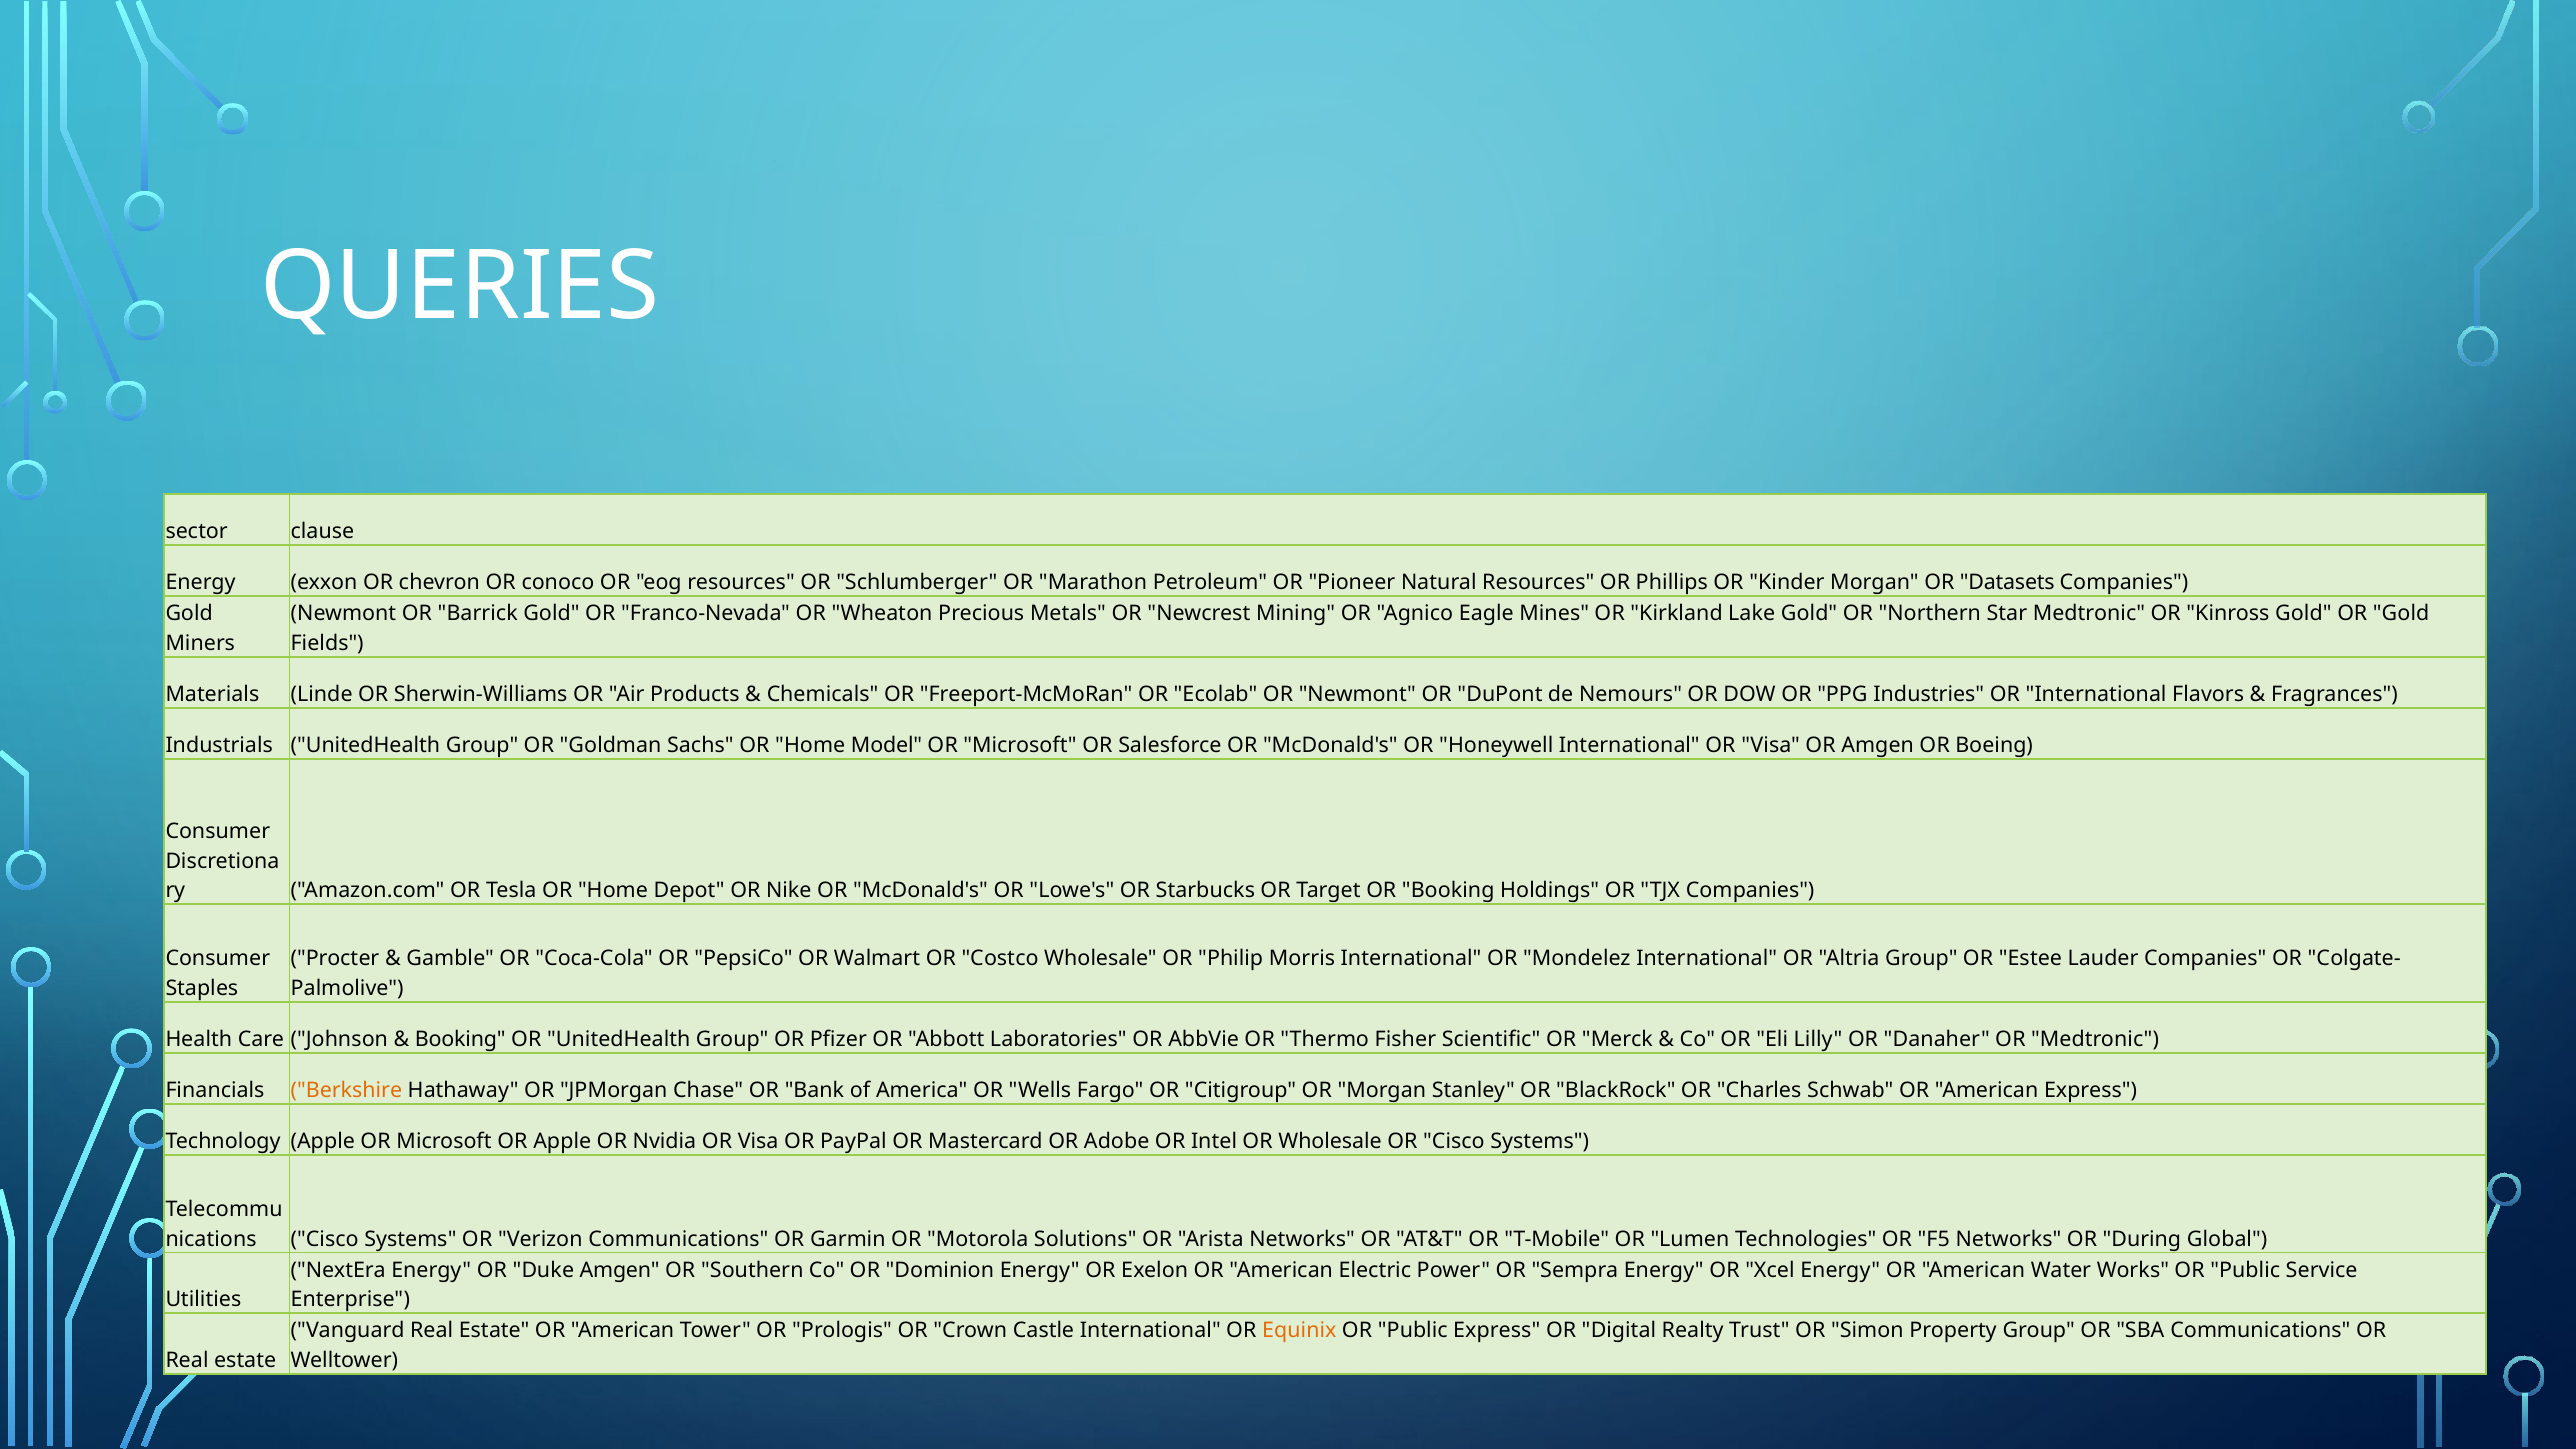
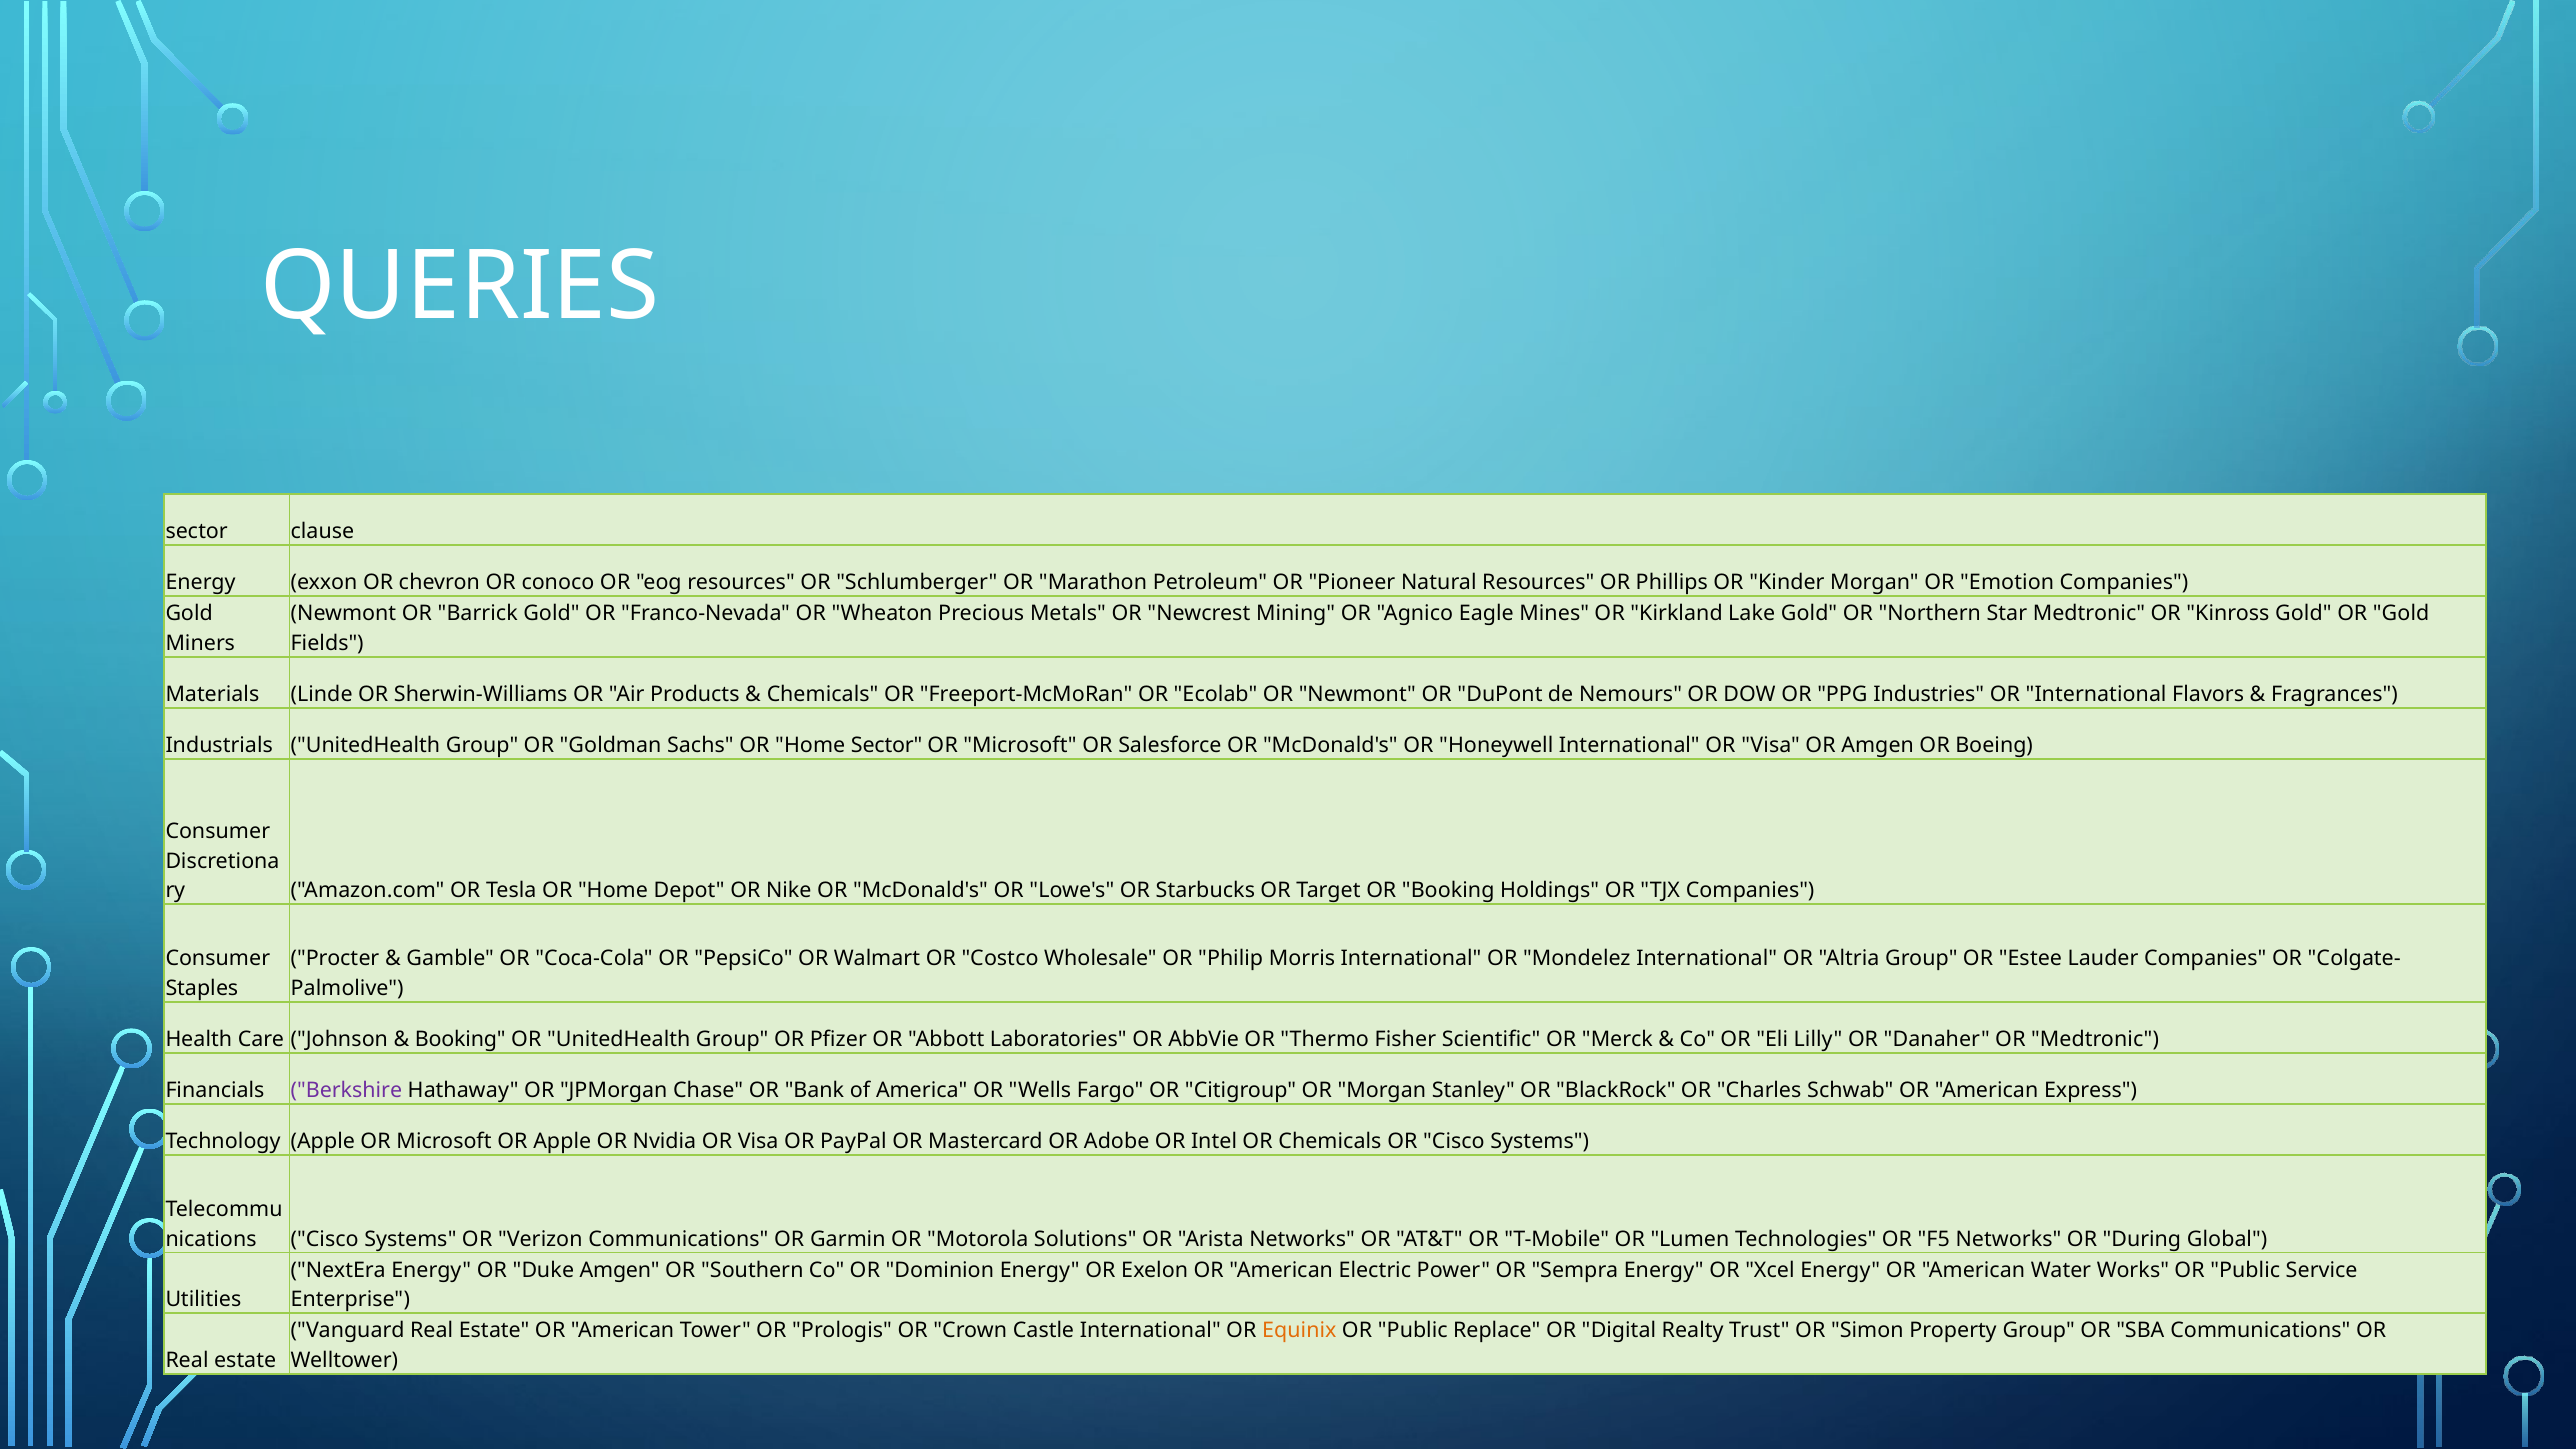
Datasets: Datasets -> Emotion
Home Model: Model -> Sector
Berkshire colour: orange -> purple
OR Wholesale: Wholesale -> Chemicals
Public Express: Express -> Replace
